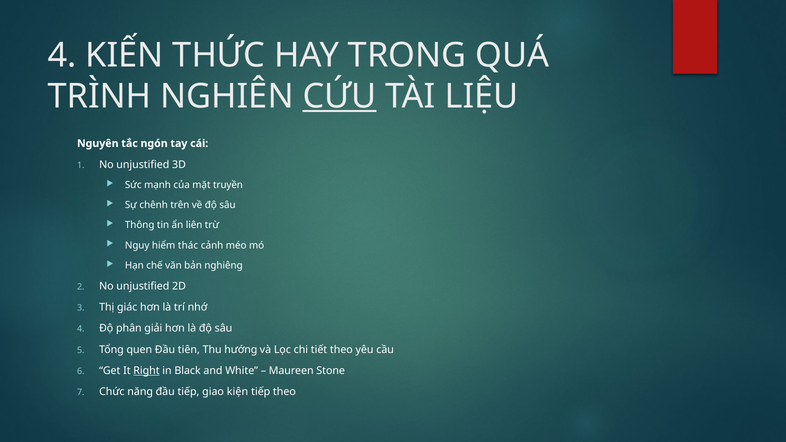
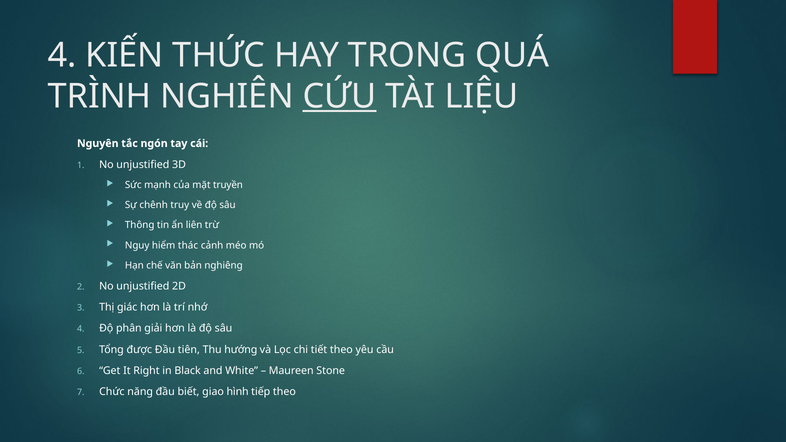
trên: trên -> truy
quen: quen -> được
Right underline: present -> none
đầu tiếp: tiếp -> biết
kiện: kiện -> hình
